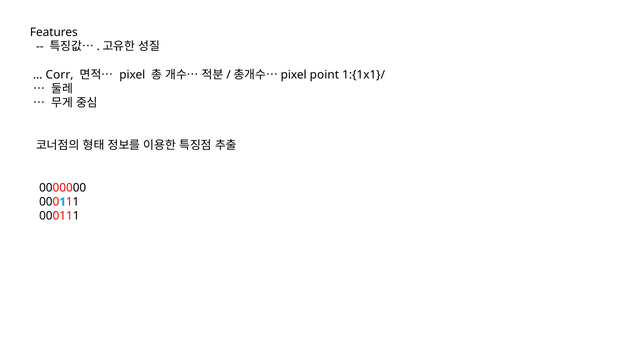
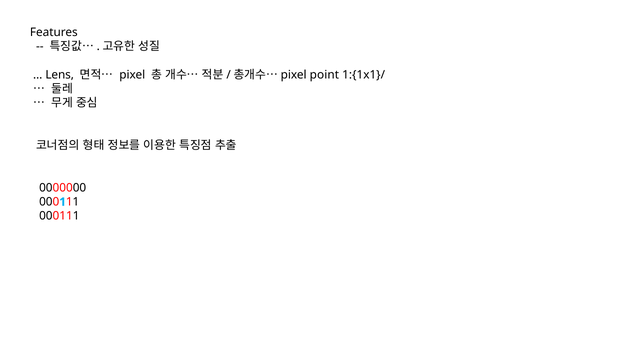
Corr: Corr -> Lens
